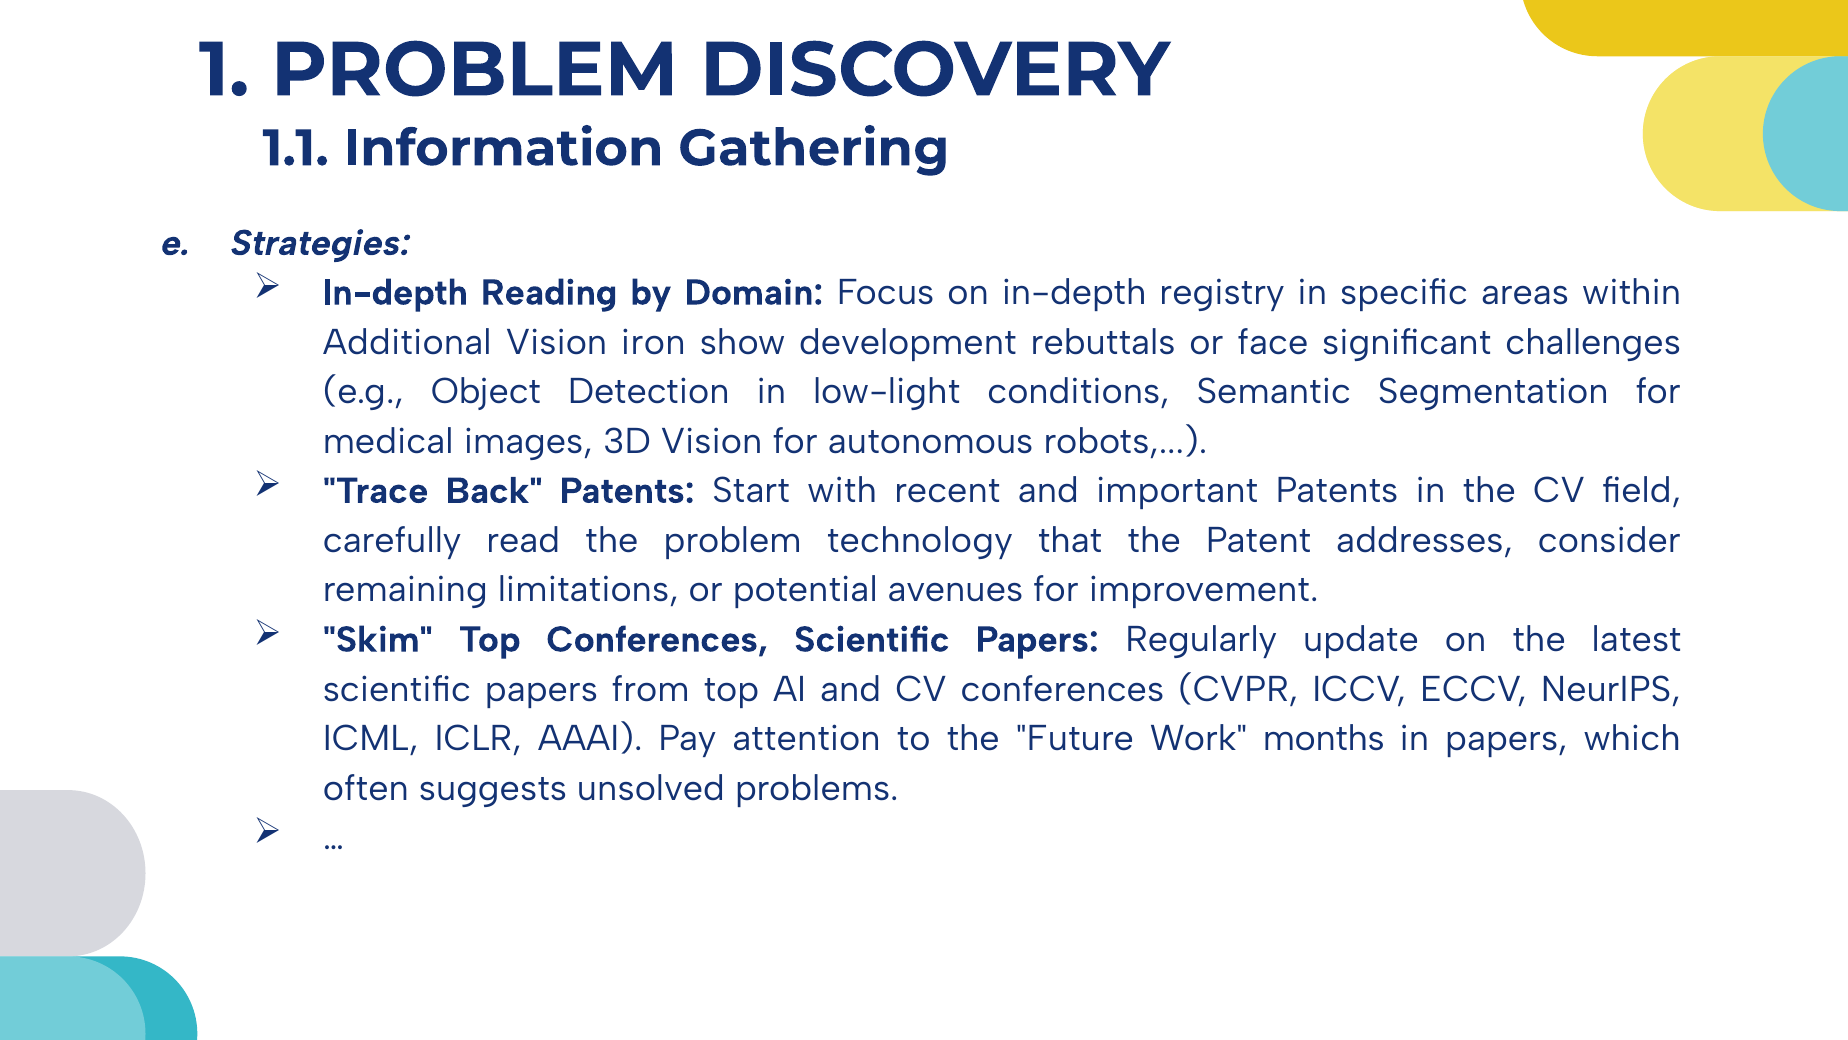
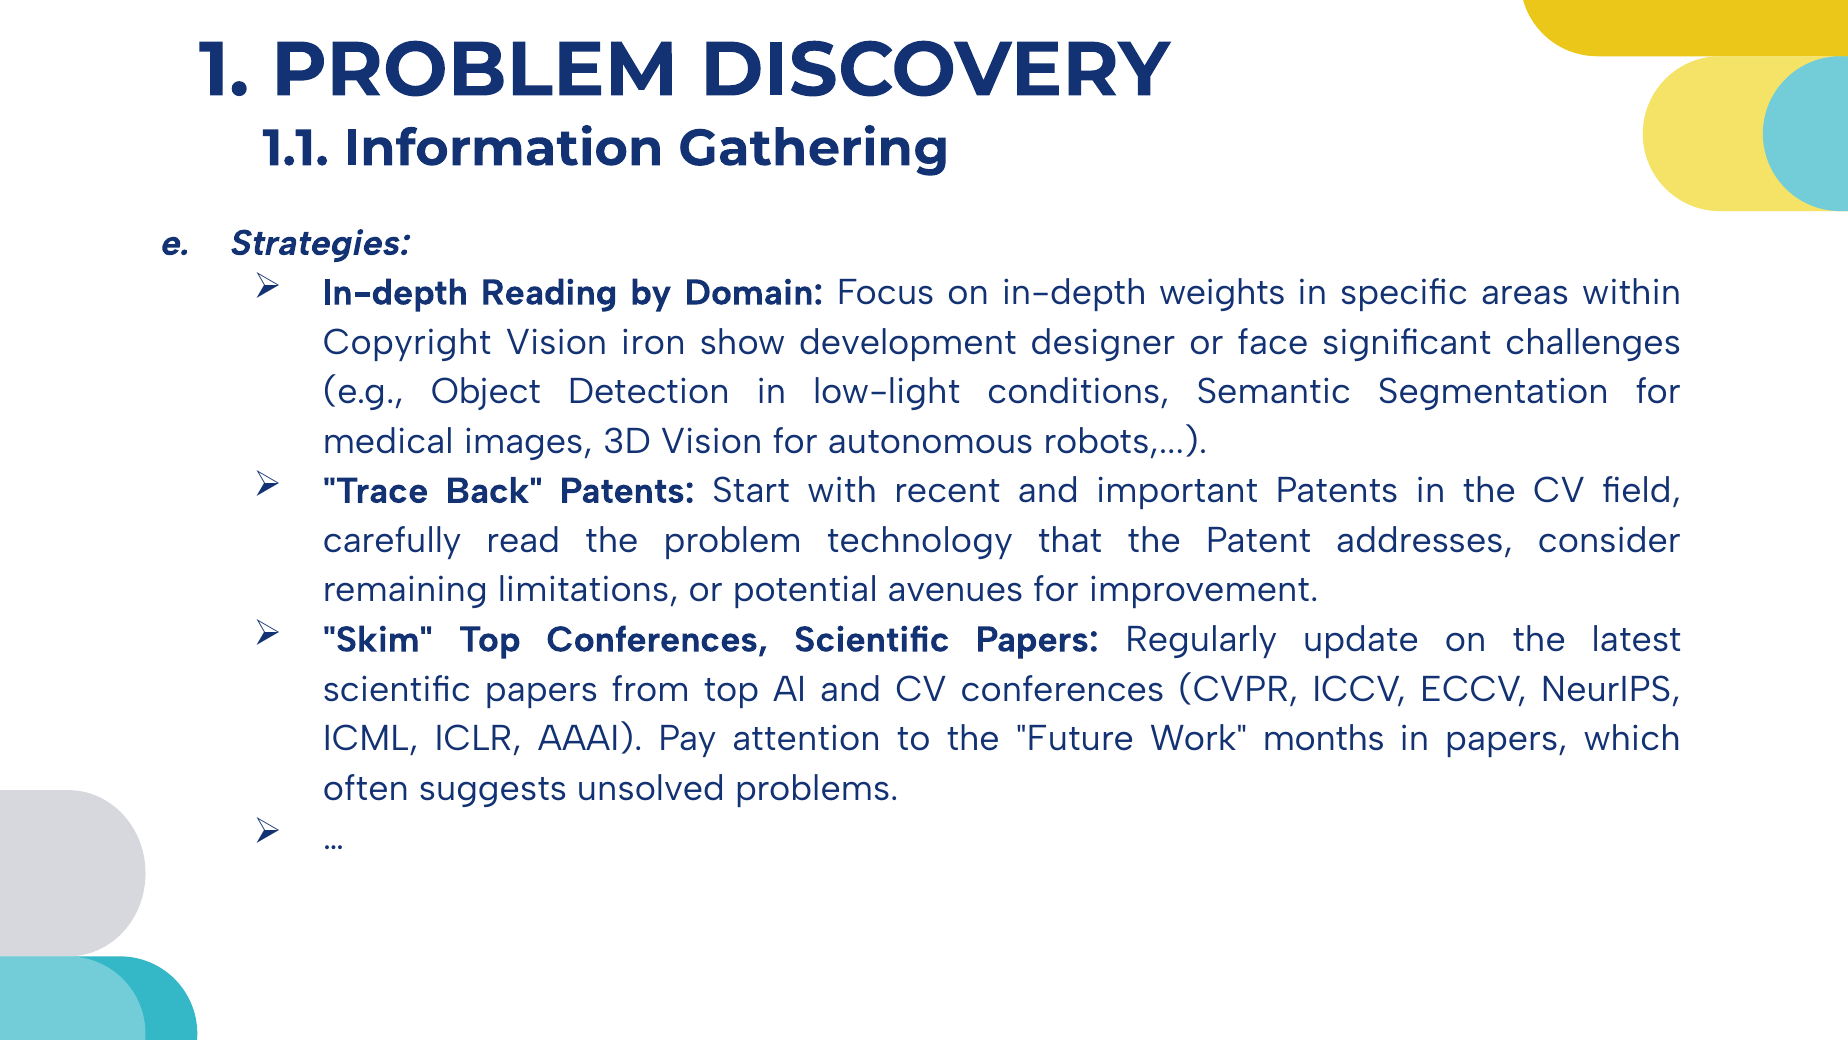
registry: registry -> weights
Additional: Additional -> Copyright
rebuttals: rebuttals -> designer
